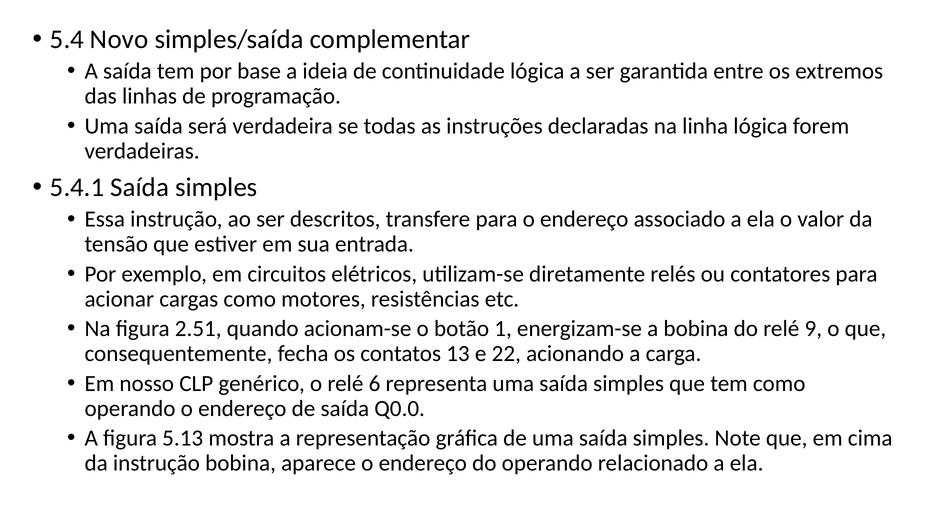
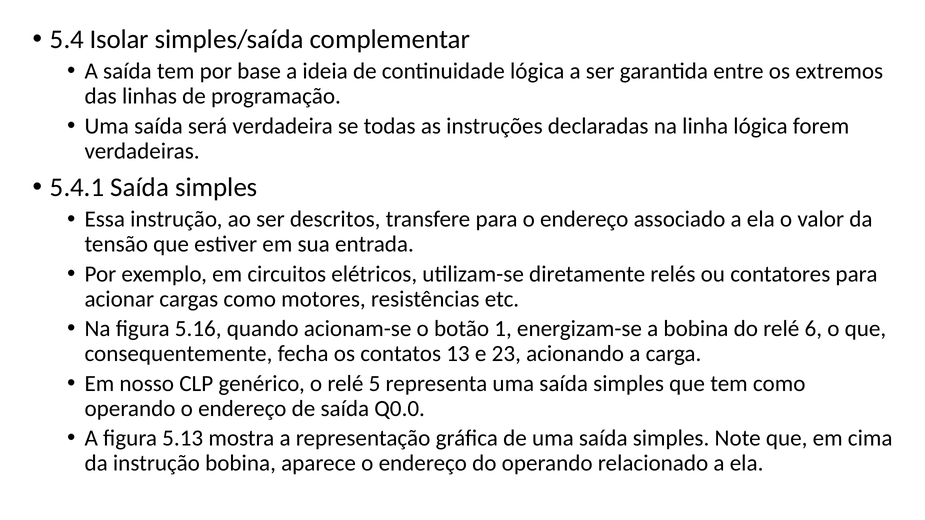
Novo: Novo -> Isolar
2.51: 2.51 -> 5.16
9: 9 -> 6
22: 22 -> 23
6: 6 -> 5
